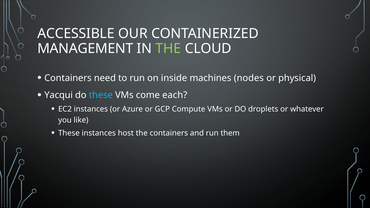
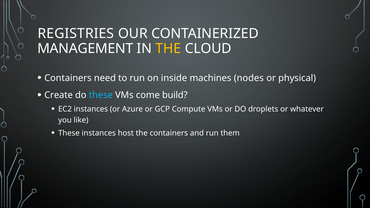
ACCESSIBLE: ACCESSIBLE -> REGISTRIES
THE at (168, 49) colour: light green -> yellow
Yacqui: Yacqui -> Create
each: each -> build
